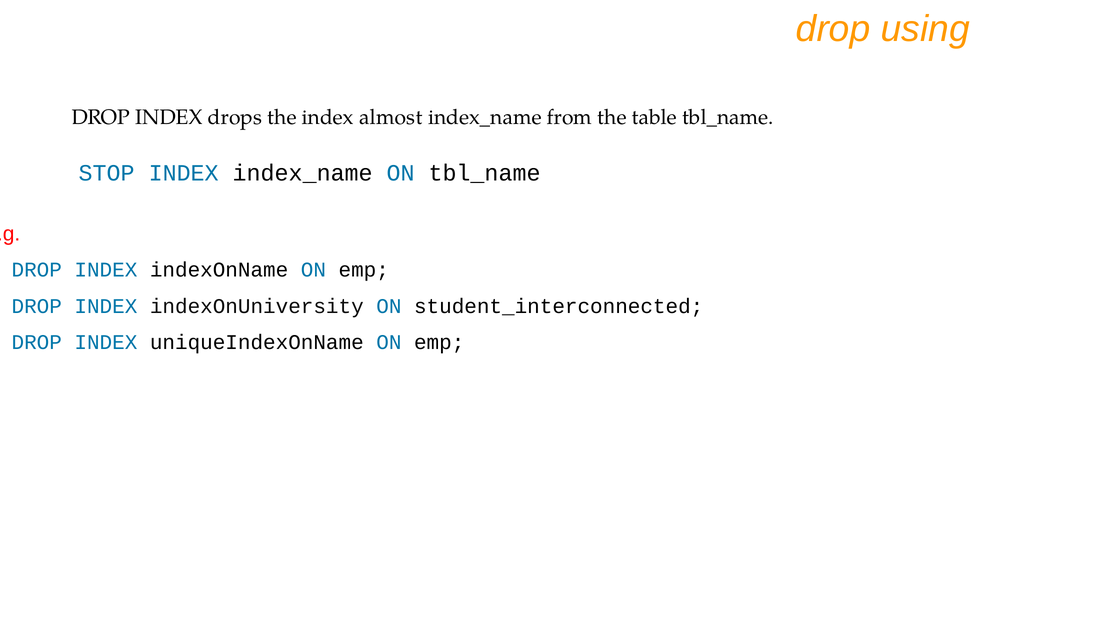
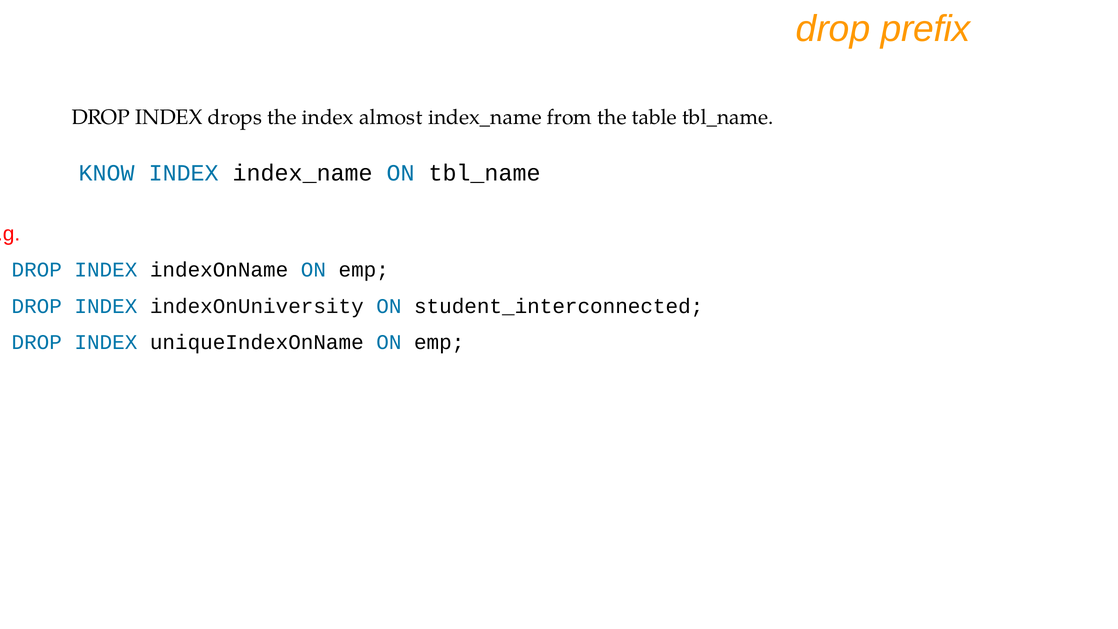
using: using -> prefix
STOP: STOP -> KNOW
